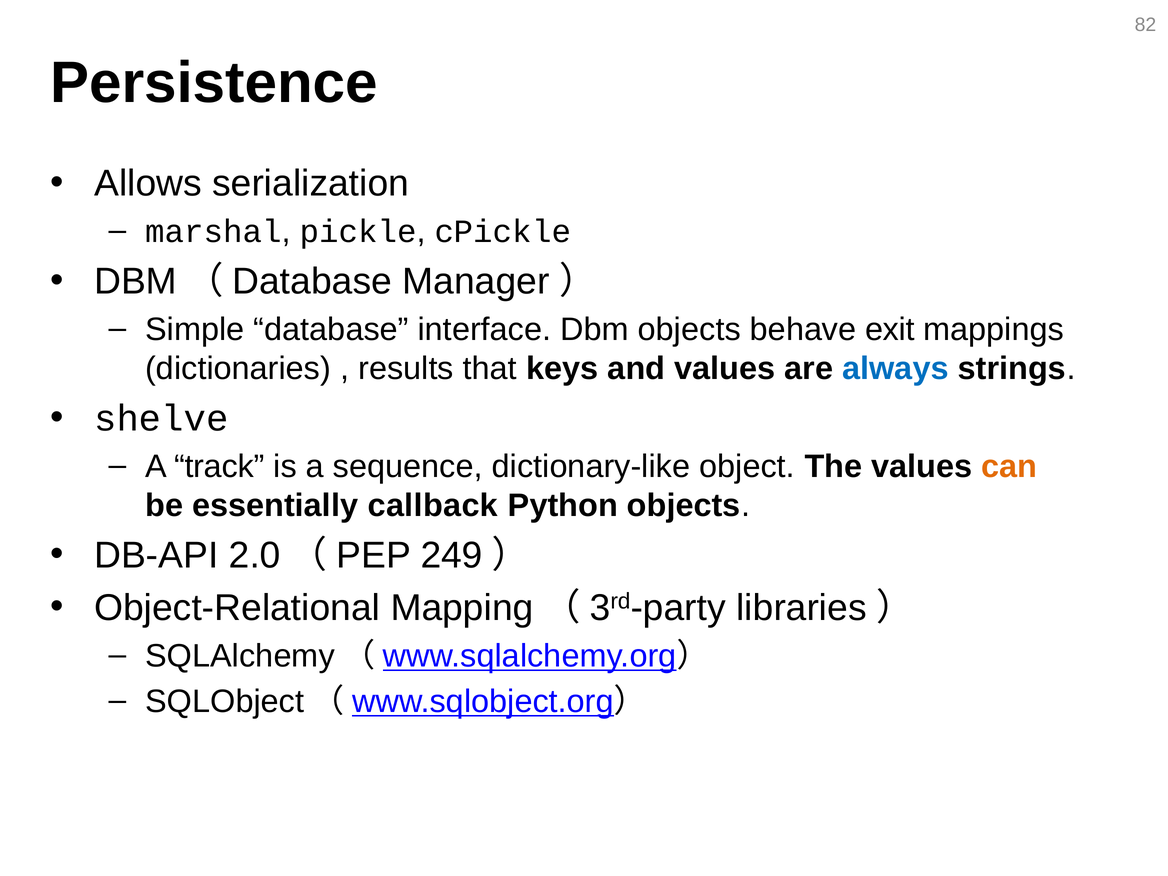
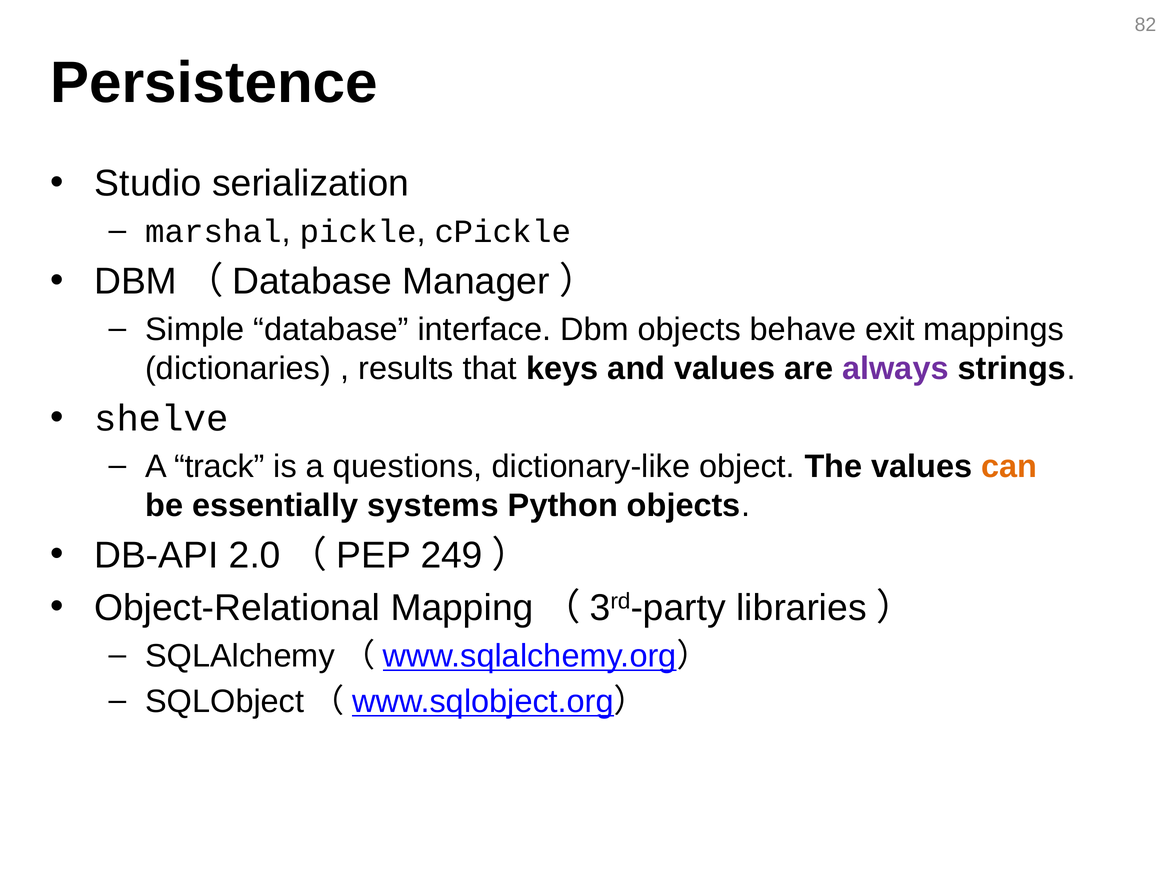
Allows: Allows -> Studio
always colour: blue -> purple
sequence: sequence -> questions
callback: callback -> systems
